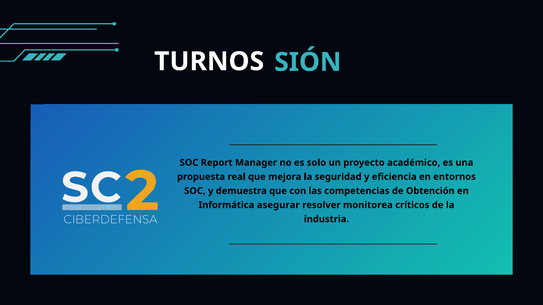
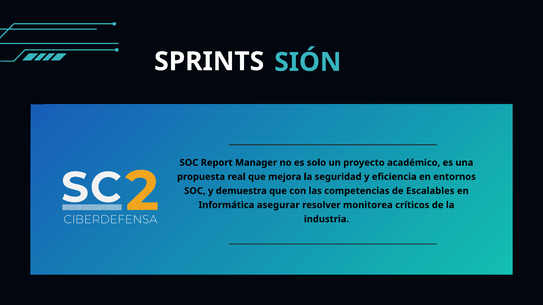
TURNOS: TURNOS -> SPRINTS
Obtención: Obtención -> Escalables
